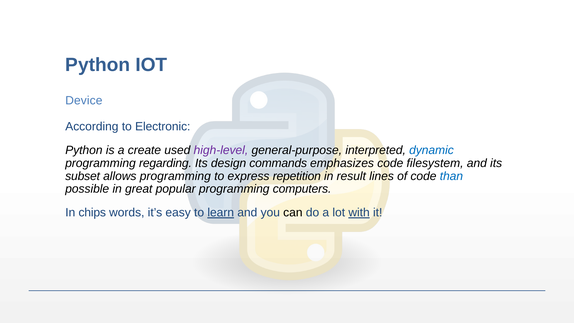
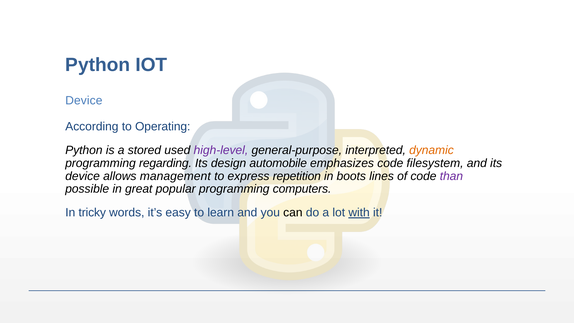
Electronic: Electronic -> Operating
create: create -> stored
dynamic colour: blue -> orange
commands: commands -> automobile
subset at (83, 176): subset -> device
allows programming: programming -> management
result: result -> boots
than colour: blue -> purple
chips: chips -> tricky
learn underline: present -> none
